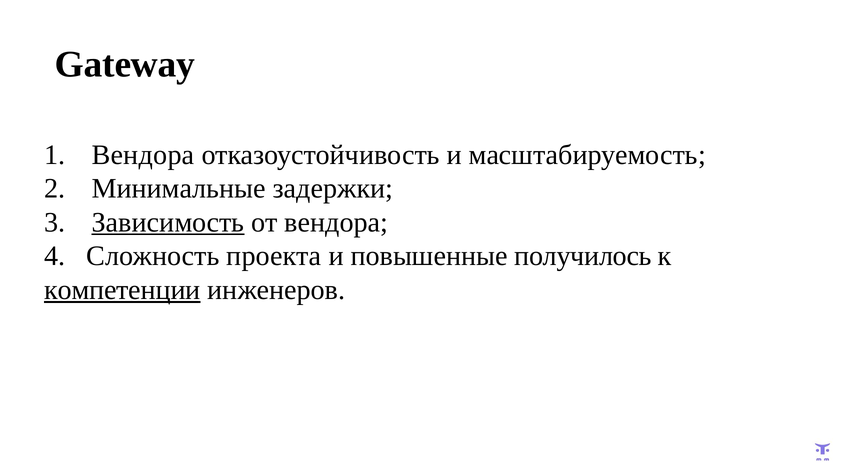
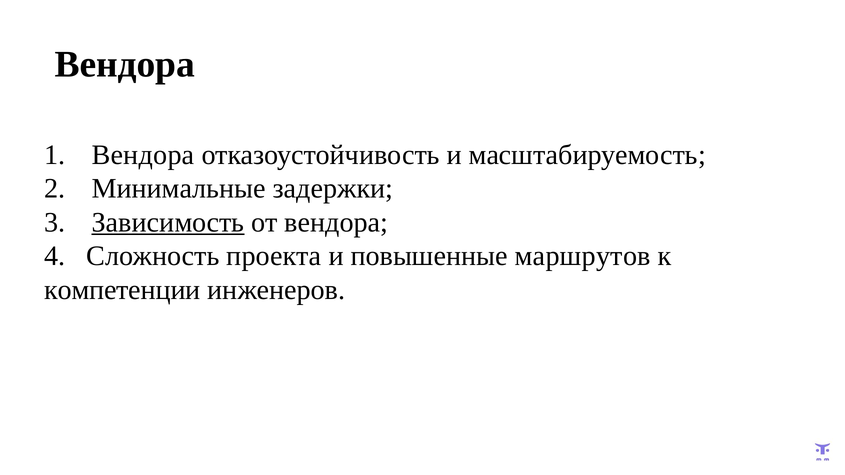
Gateway at (125, 64): Gateway -> Вендора
получилось: получилось -> маршрутов
компетенции underline: present -> none
